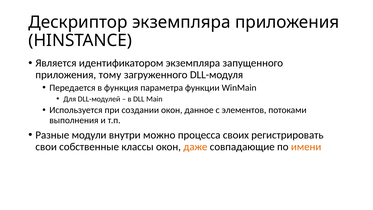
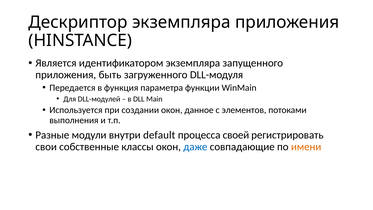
тому: тому -> быть
можно: можно -> default
своих: своих -> своей
даже colour: orange -> blue
